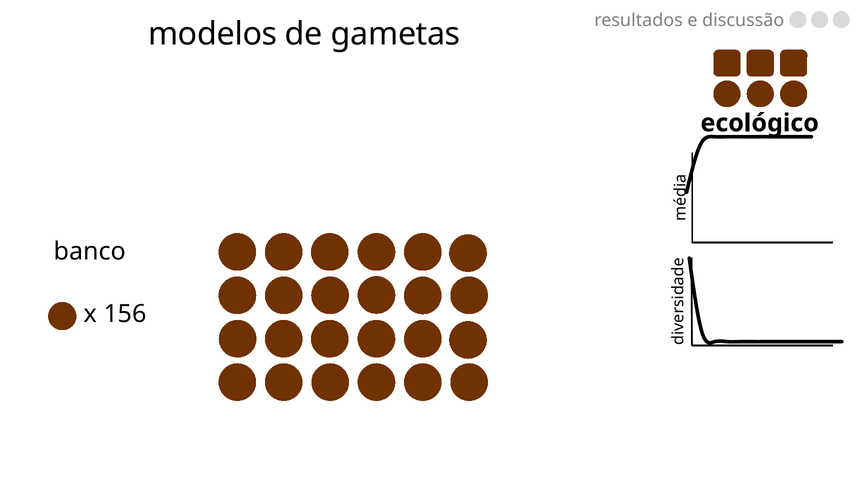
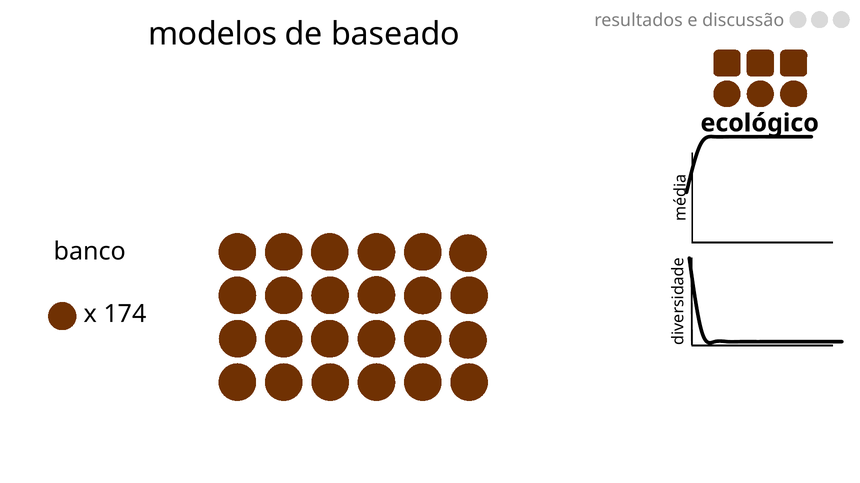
gametas: gametas -> baseado
156: 156 -> 174
